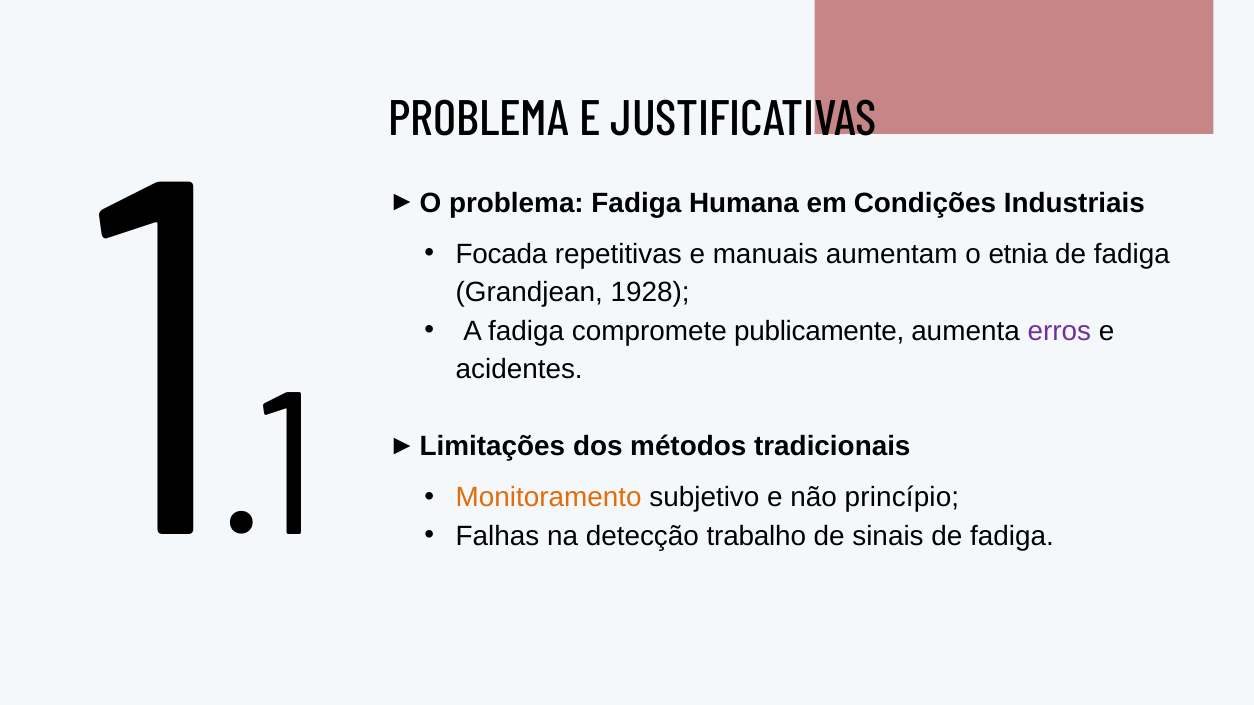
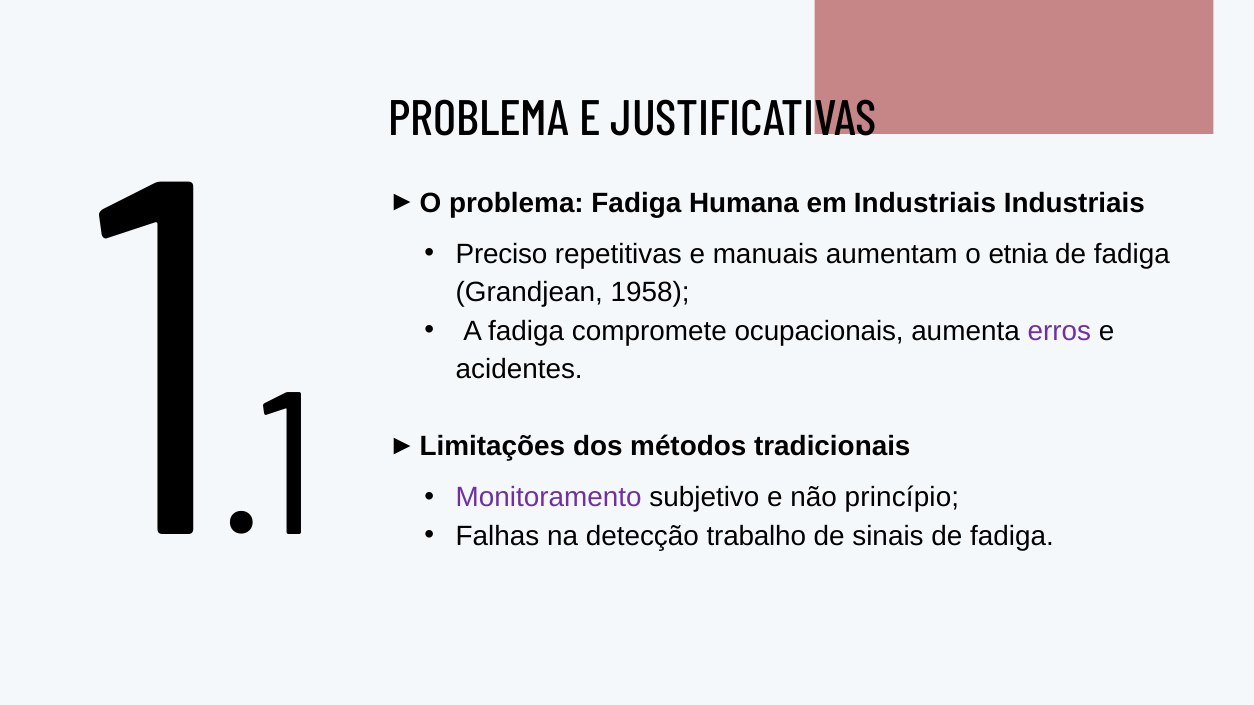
em Condições: Condições -> Industriais
Focada: Focada -> Preciso
1928: 1928 -> 1958
publicamente: publicamente -> ocupacionais
Monitoramento colour: orange -> purple
